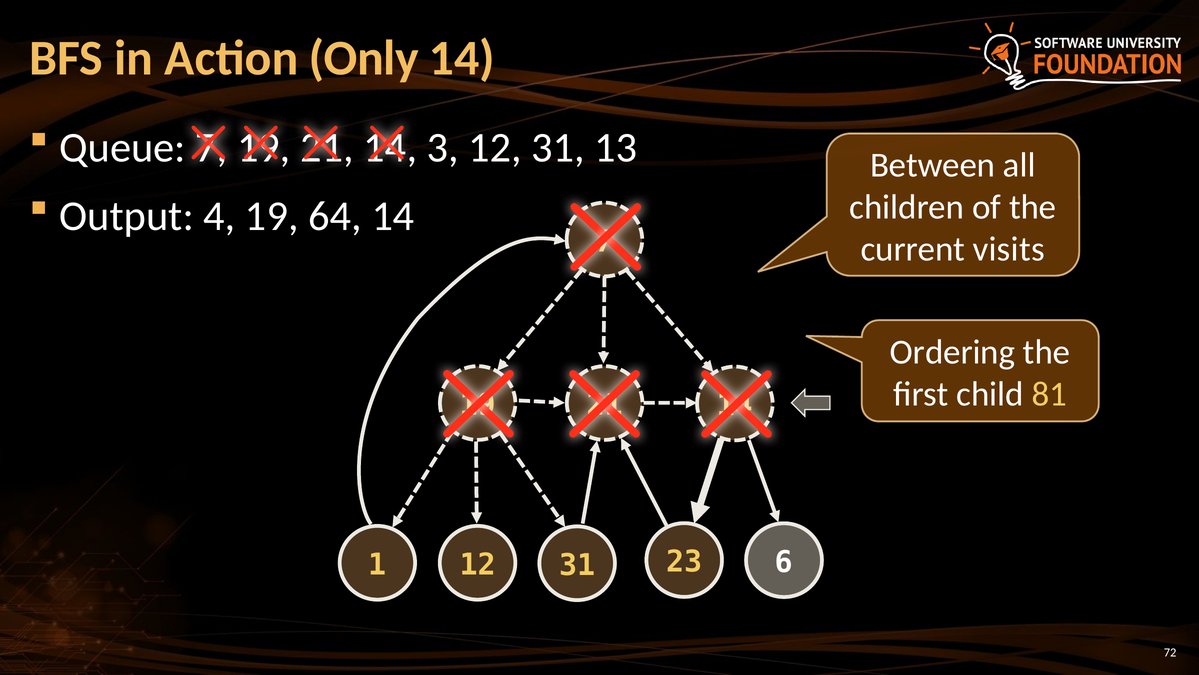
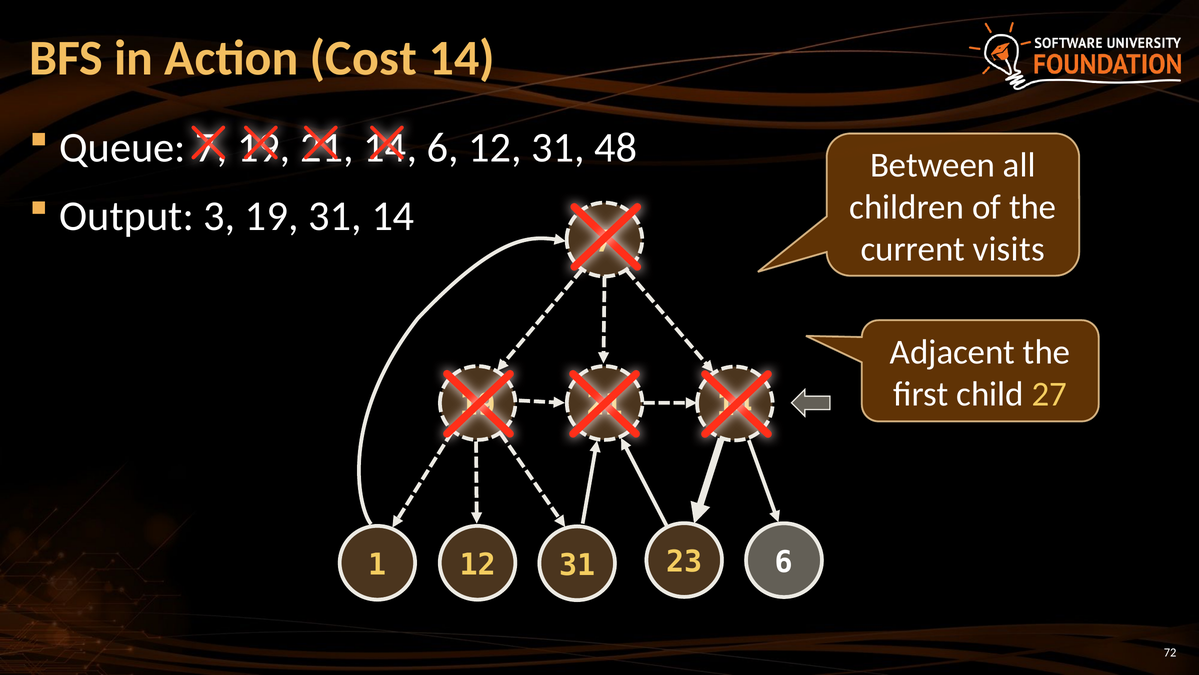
Only: Only -> Cost
3 at (443, 148): 3 -> 6
13: 13 -> 48
4: 4 -> 3
19 64: 64 -> 31
Ordering: Ordering -> Adjacent
81: 81 -> 27
